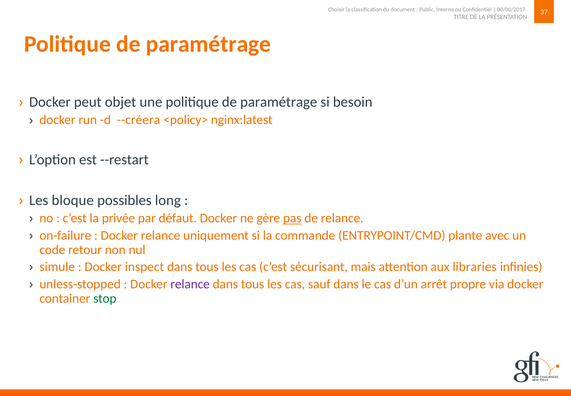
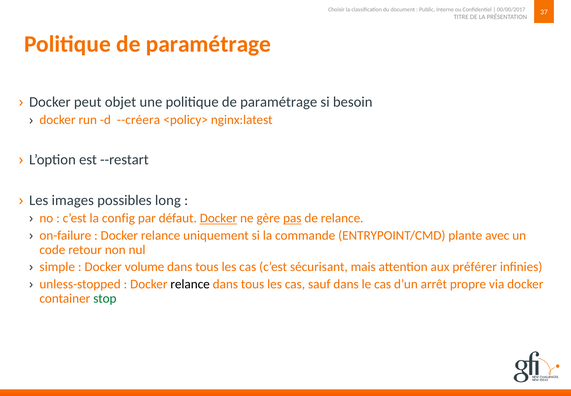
bloque: bloque -> images
privée: privée -> config
Docker at (218, 218) underline: none -> present
simule: simule -> simple
inspect: inspect -> volume
libraries: libraries -> préférer
relance at (190, 284) colour: purple -> black
